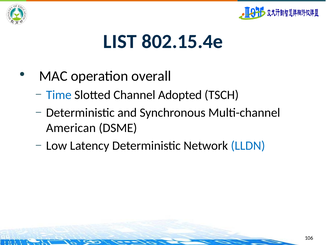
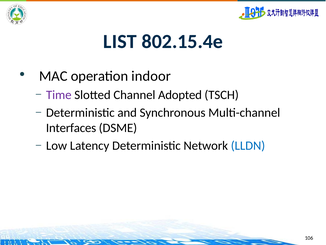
overall: overall -> indoor
Time colour: blue -> purple
American: American -> Interfaces
